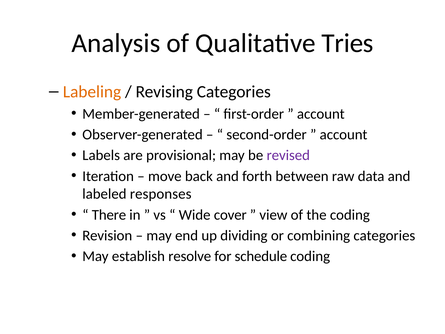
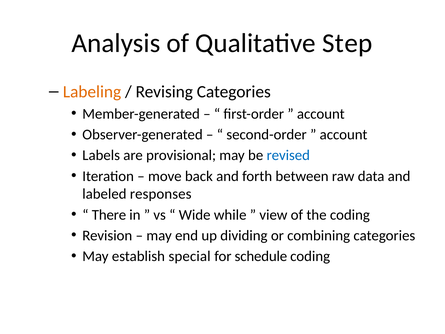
Tries: Tries -> Step
revised colour: purple -> blue
cover: cover -> while
resolve: resolve -> special
